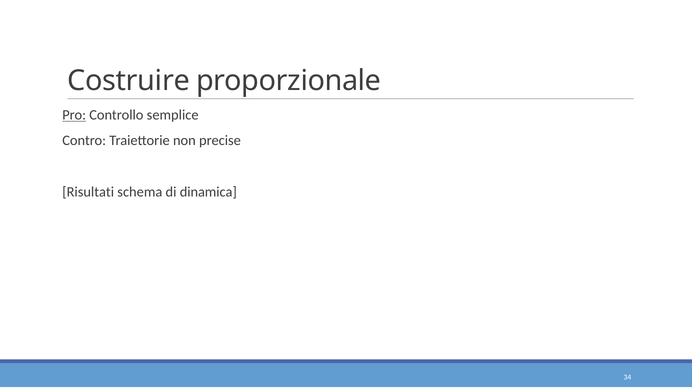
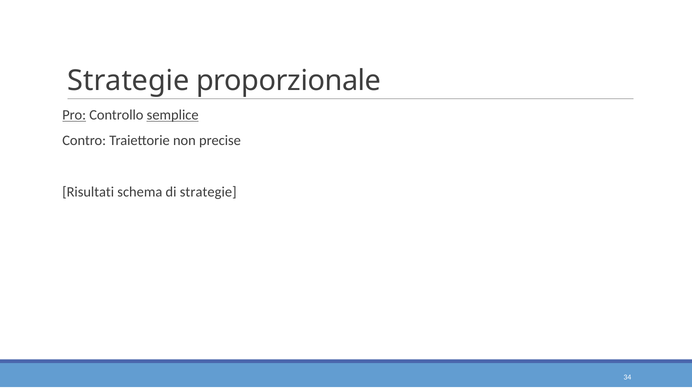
Costruire at (129, 81): Costruire -> Strategie
semplice underline: none -> present
di dinamica: dinamica -> strategie
